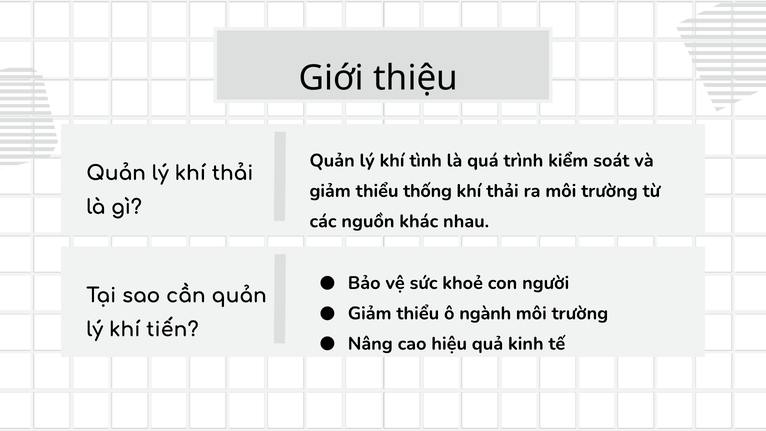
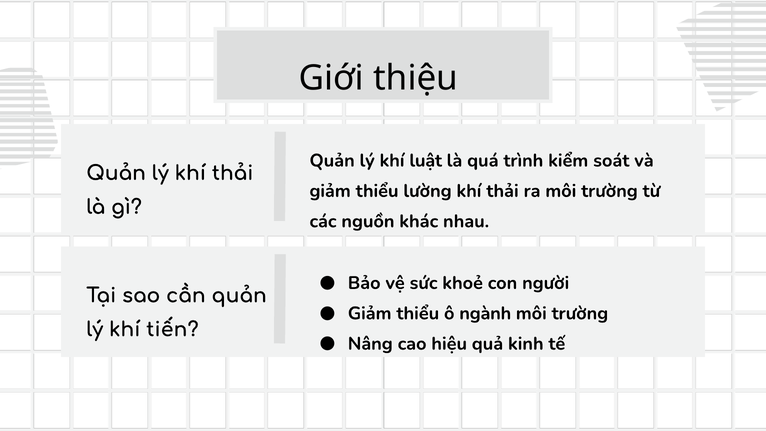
tình: tình -> luật
thống: thống -> lường
